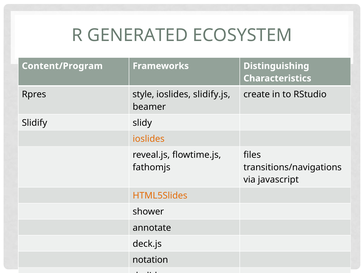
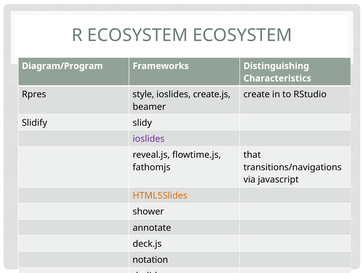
R GENERATED: GENERATED -> ECOSYSTEM
Content/Program: Content/Program -> Diagram/Program
slidify.js: slidify.js -> create.js
ioslides at (149, 139) colour: orange -> purple
files: files -> that
